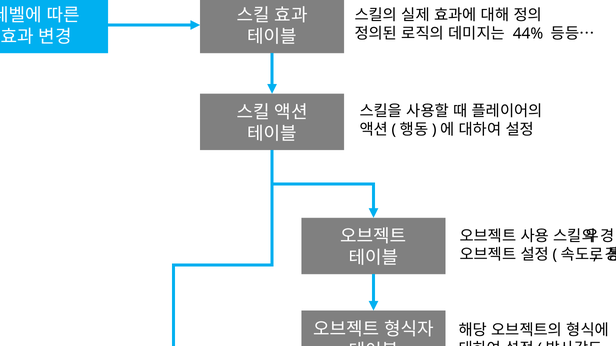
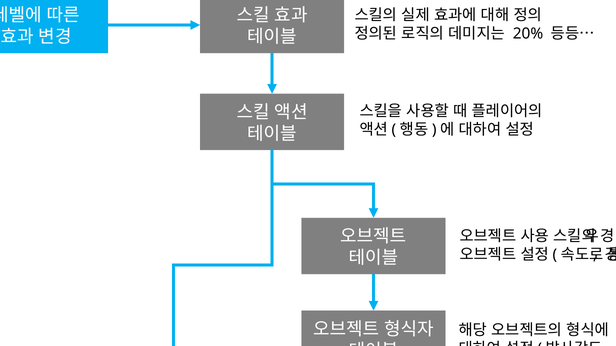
44%: 44% -> 20%
